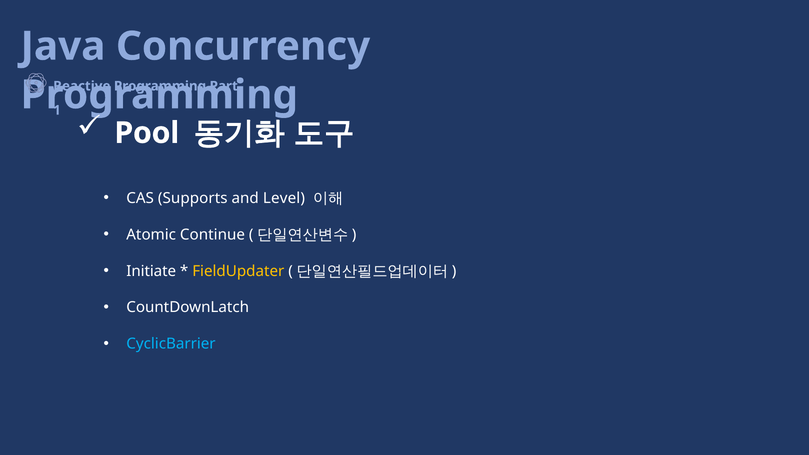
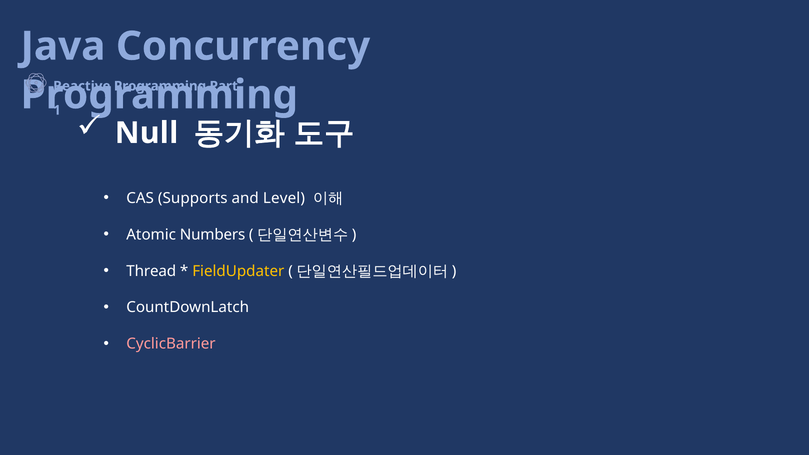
Pool: Pool -> Null
Continue: Continue -> Numbers
Initiate: Initiate -> Thread
CyclicBarrier colour: light blue -> pink
